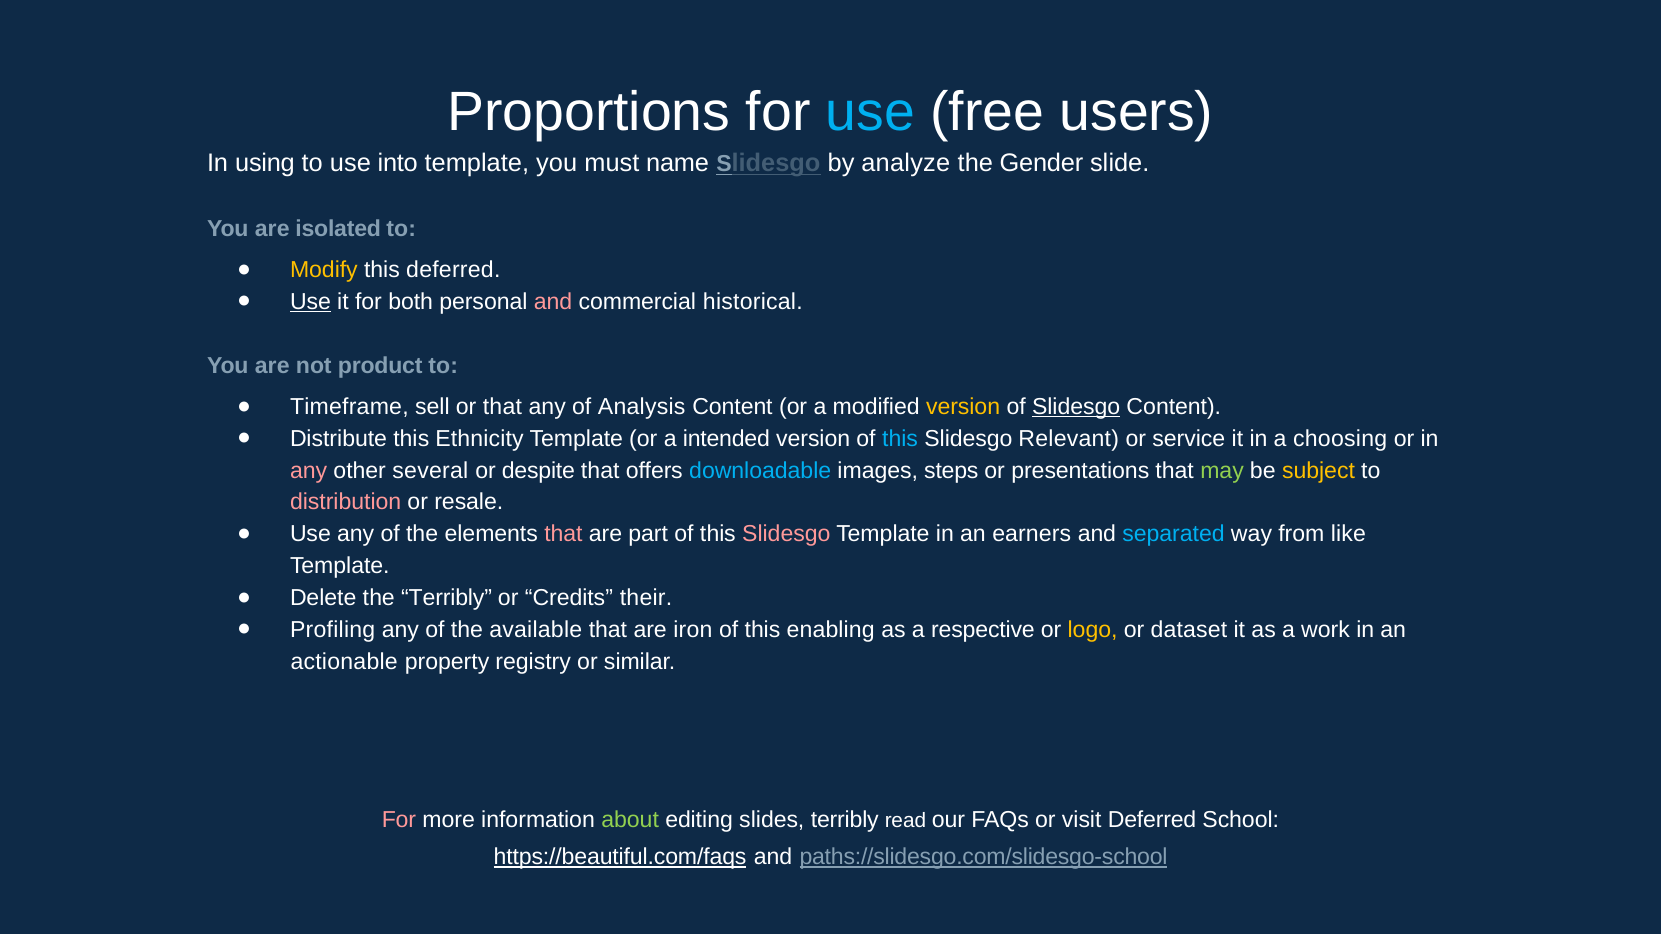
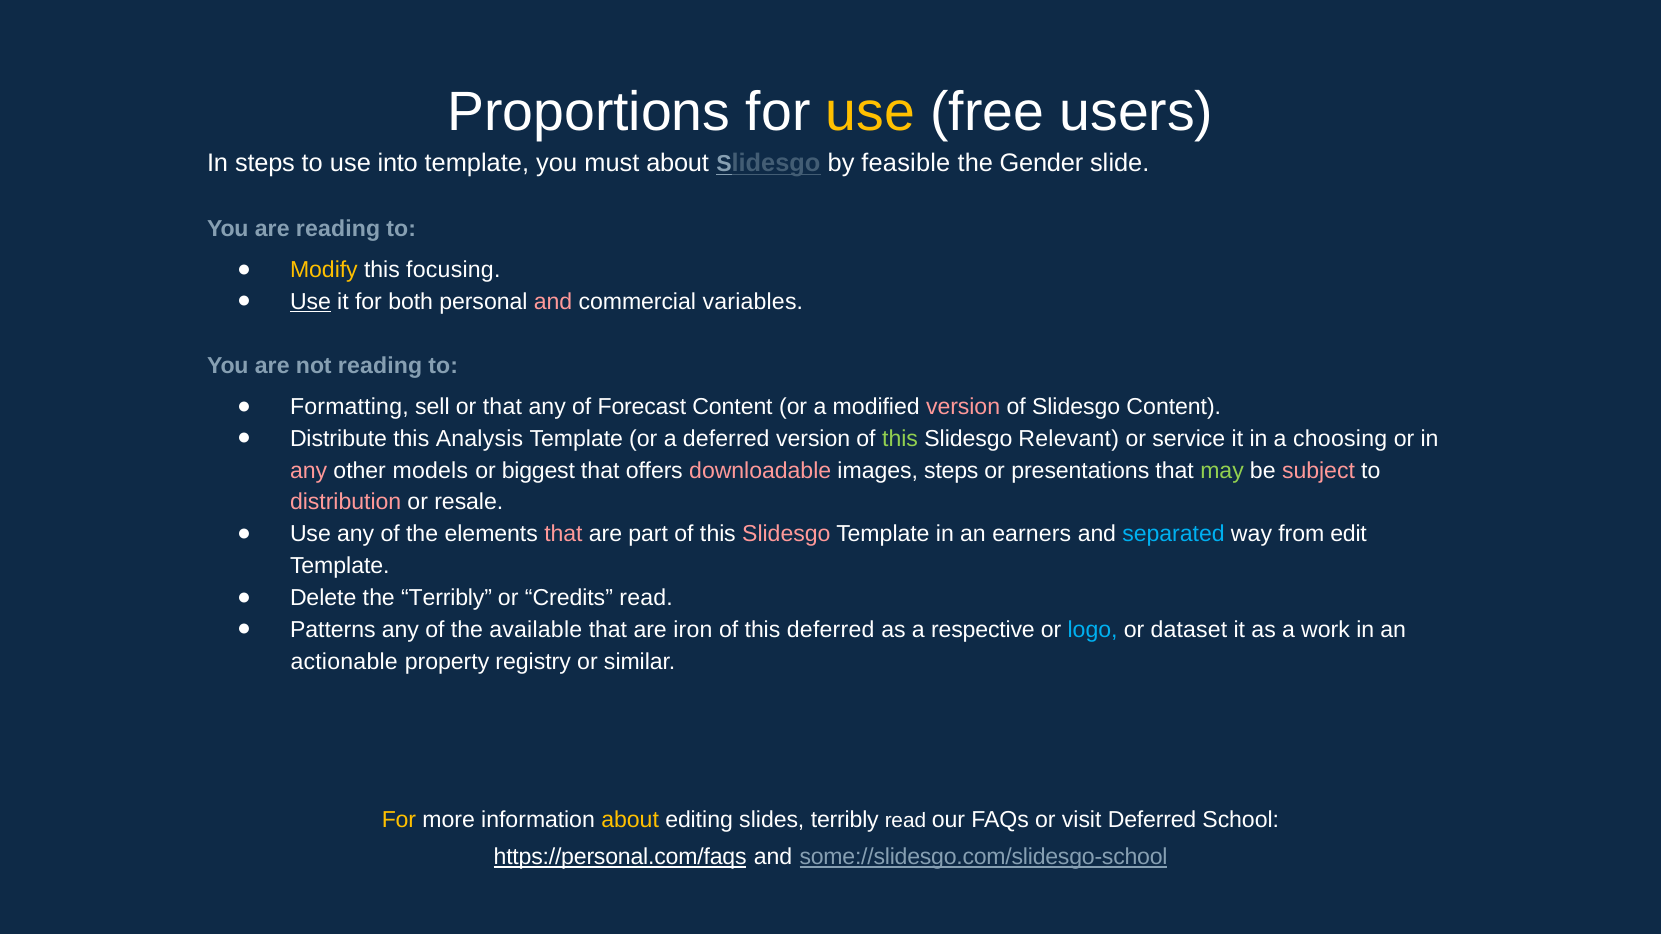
use at (870, 113) colour: light blue -> yellow
In using: using -> steps
must name: name -> about
analyze: analyze -> feasible
are isolated: isolated -> reading
this deferred: deferred -> focusing
historical: historical -> variables
not product: product -> reading
Timeframe: Timeframe -> Formatting
Analysis: Analysis -> Forecast
version at (963, 407) colour: yellow -> pink
Slidesgo at (1076, 407) underline: present -> none
Ethnicity: Ethnicity -> Analysis
a intended: intended -> deferred
this at (900, 439) colour: light blue -> light green
several: several -> models
despite: despite -> biggest
downloadable colour: light blue -> pink
subject colour: yellow -> pink
like: like -> edit
Credits their: their -> read
Profiling: Profiling -> Patterns
this enabling: enabling -> deferred
logo colour: yellow -> light blue
For at (399, 820) colour: pink -> yellow
about at (630, 820) colour: light green -> yellow
https://beautiful.com/faqs: https://beautiful.com/faqs -> https://personal.com/faqs
paths://slidesgo.com/slidesgo-school: paths://slidesgo.com/slidesgo-school -> some://slidesgo.com/slidesgo-school
